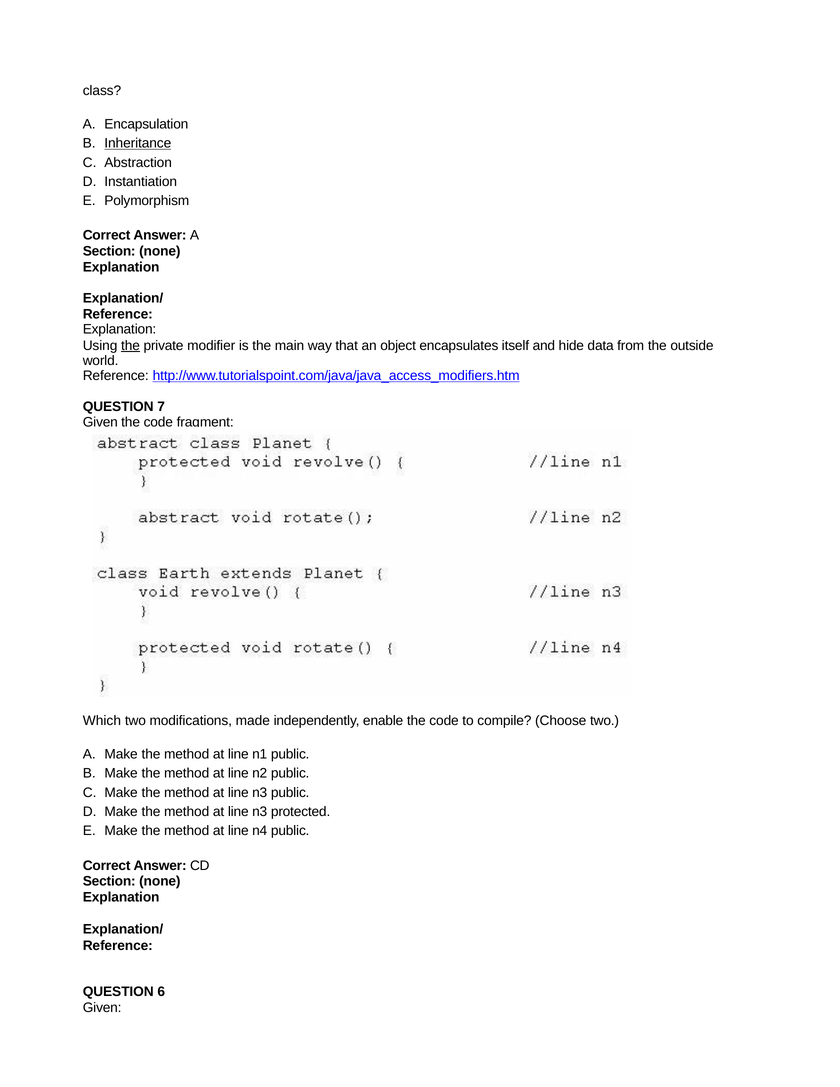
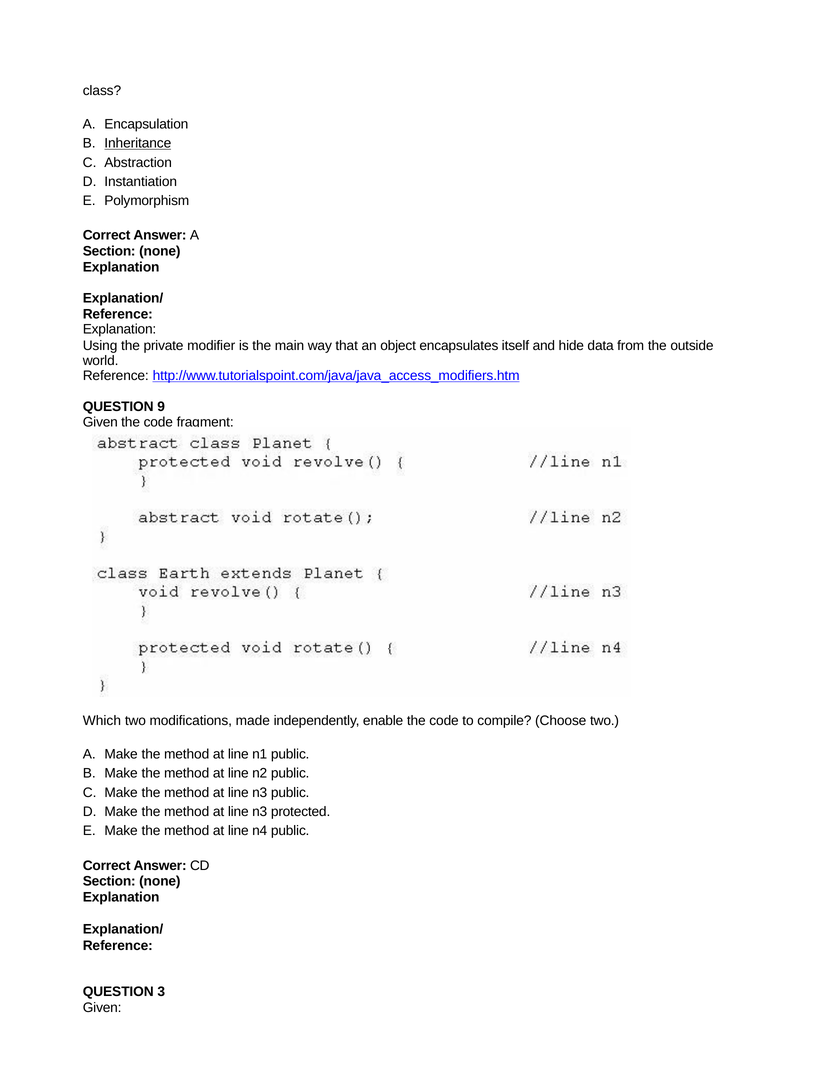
the at (131, 346) underline: present -> none
7: 7 -> 9
6: 6 -> 3
